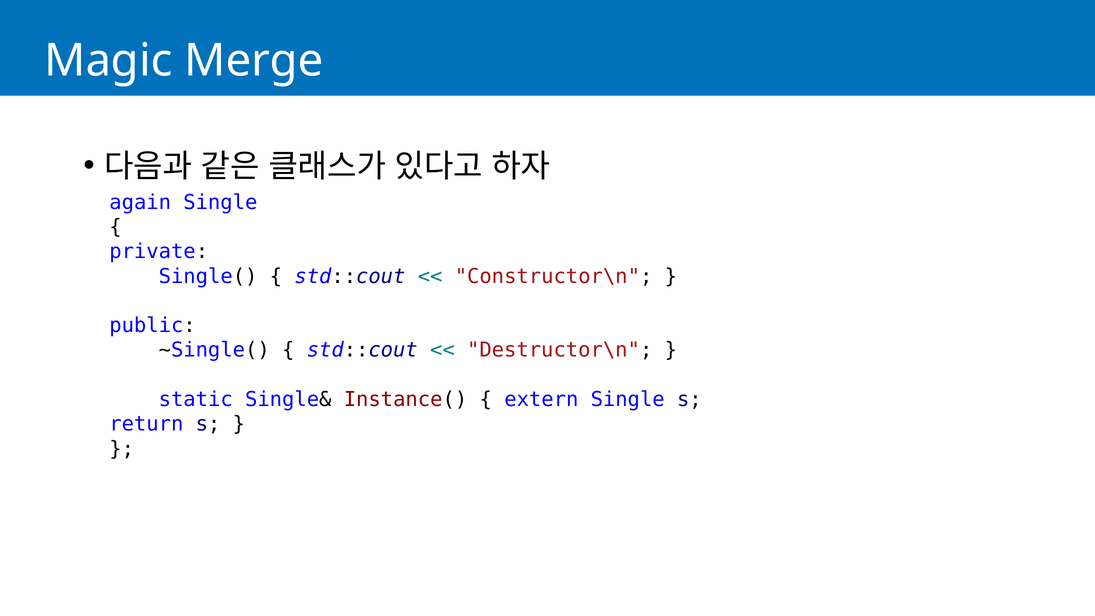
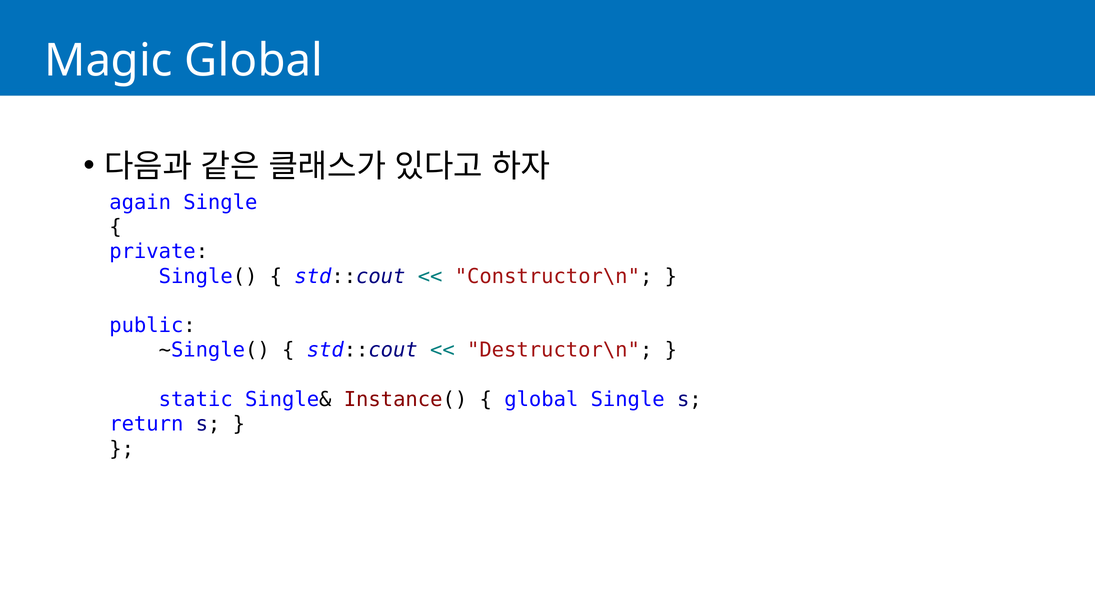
Magic Merge: Merge -> Global
extern at (541, 399): extern -> global
